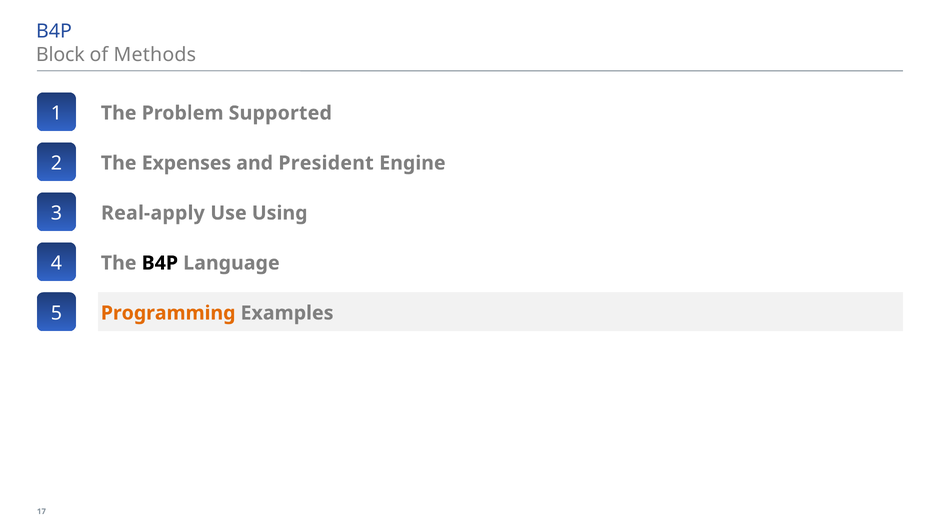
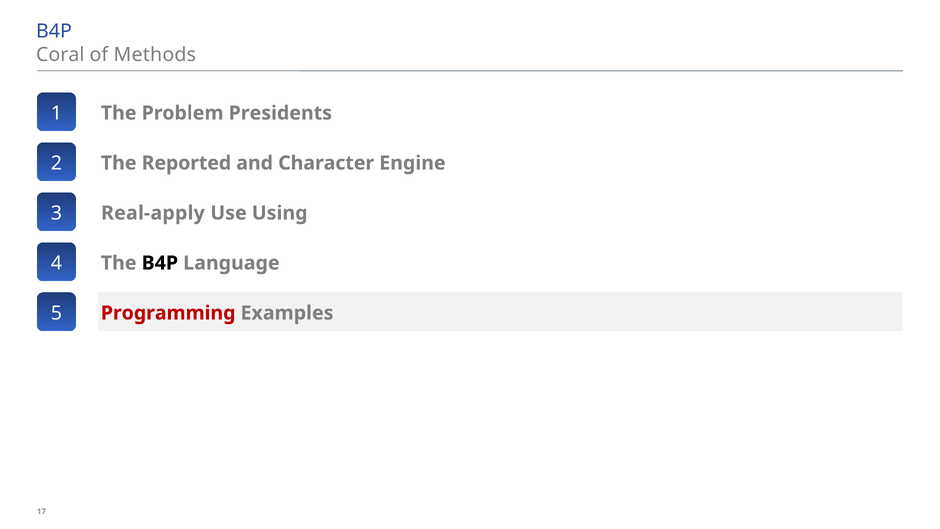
Block: Block -> Coral
Supported: Supported -> Presidents
Expenses: Expenses -> Reported
President: President -> Character
Programming colour: orange -> red
